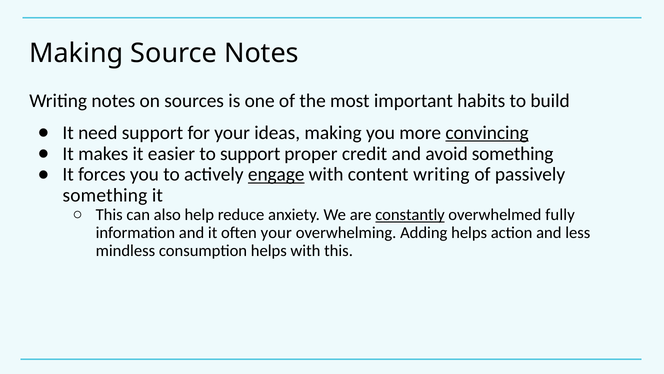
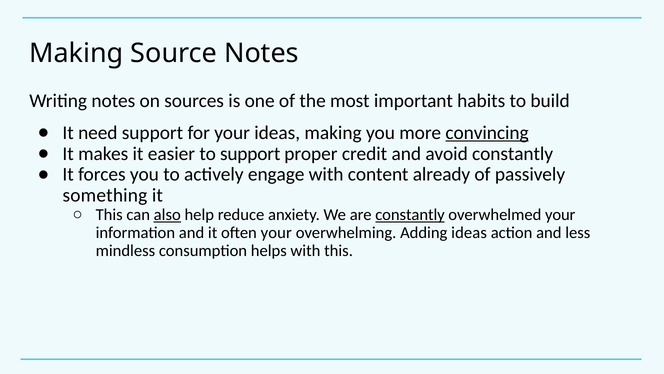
avoid something: something -> constantly
engage underline: present -> none
content writing: writing -> already
also underline: none -> present
overwhelmed fully: fully -> your
Adding helps: helps -> ideas
